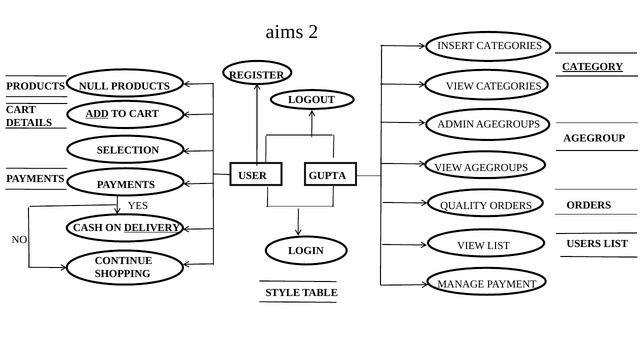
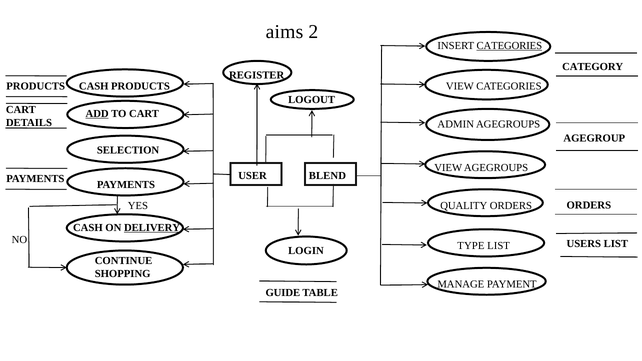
CATEGORIES at (509, 46) underline: none -> present
CATEGORY underline: present -> none
NULL at (94, 86): NULL -> CASH
GUPTA: GUPTA -> BLEND
VIEW at (471, 246): VIEW -> TYPE
STYLE: STYLE -> GUIDE
